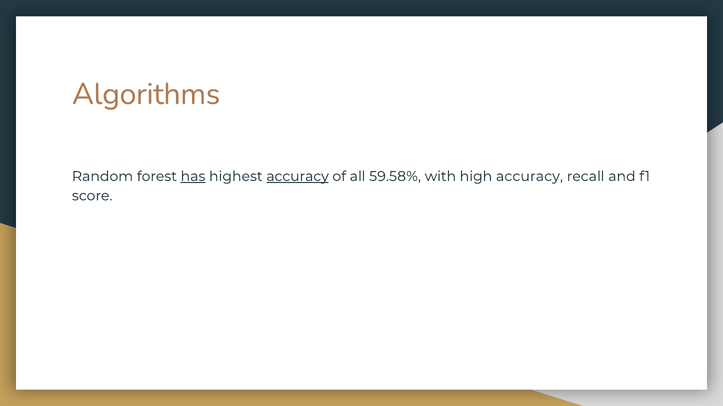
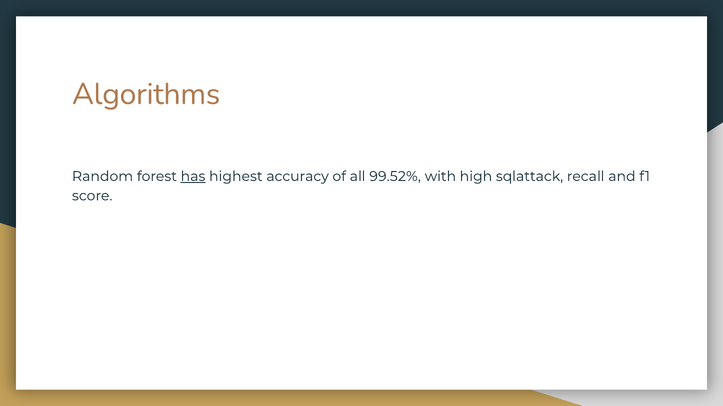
accuracy at (298, 177) underline: present -> none
59.58%: 59.58% -> 99.52%
high accuracy: accuracy -> sqlattack
